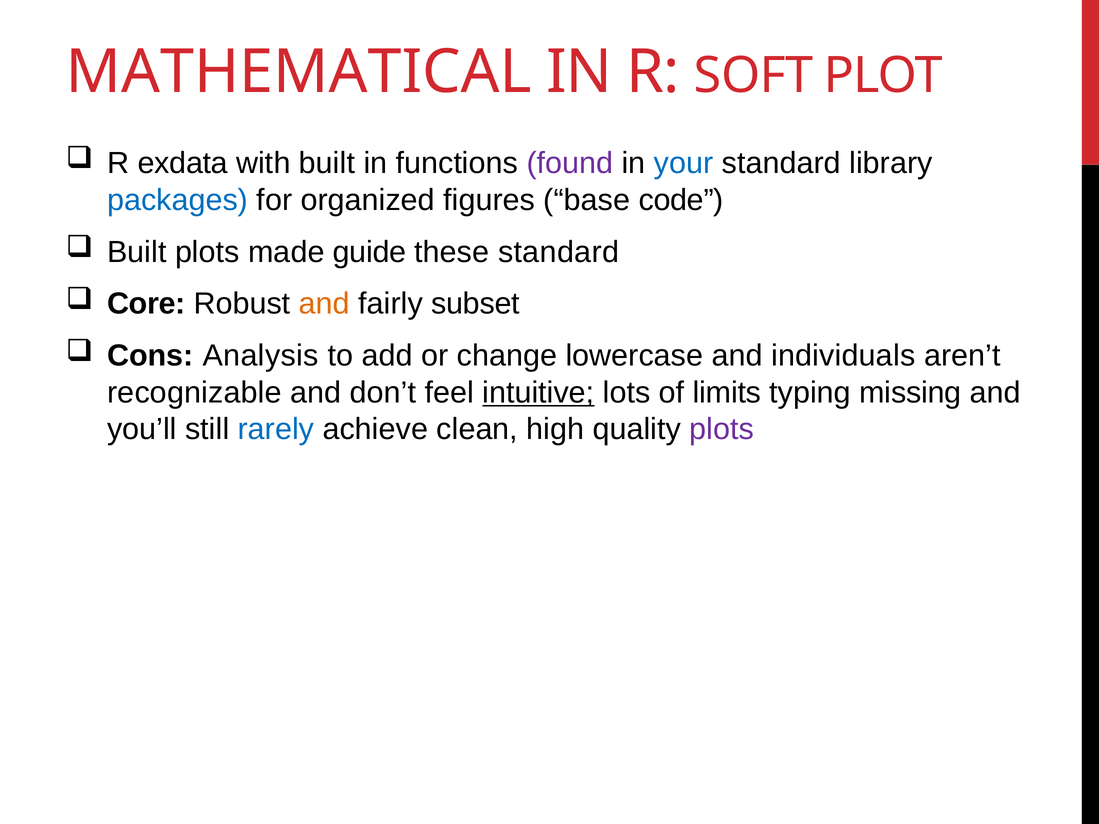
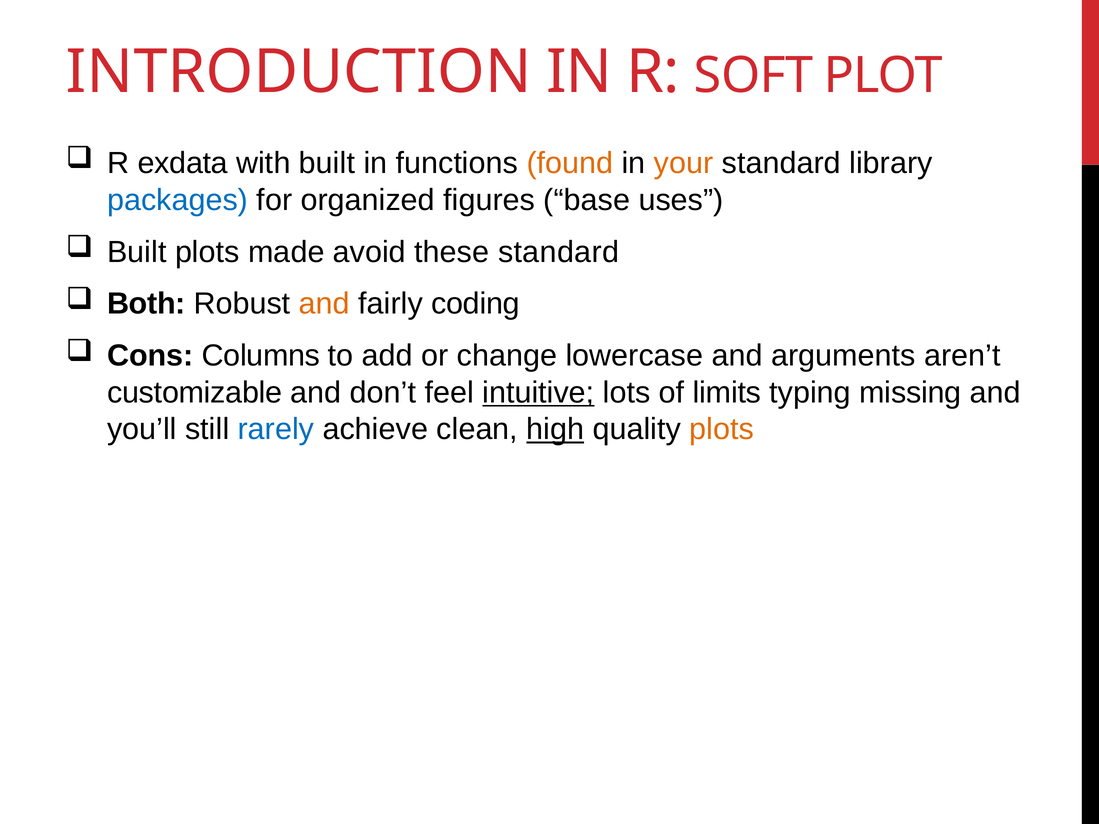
MATHEMATICAL: MATHEMATICAL -> INTRODUCTION
found colour: purple -> orange
your colour: blue -> orange
code: code -> uses
guide: guide -> avoid
Core: Core -> Both
subset: subset -> coding
Analysis: Analysis -> Columns
individuals: individuals -> arguments
recognizable: recognizable -> customizable
high underline: none -> present
plots at (722, 429) colour: purple -> orange
